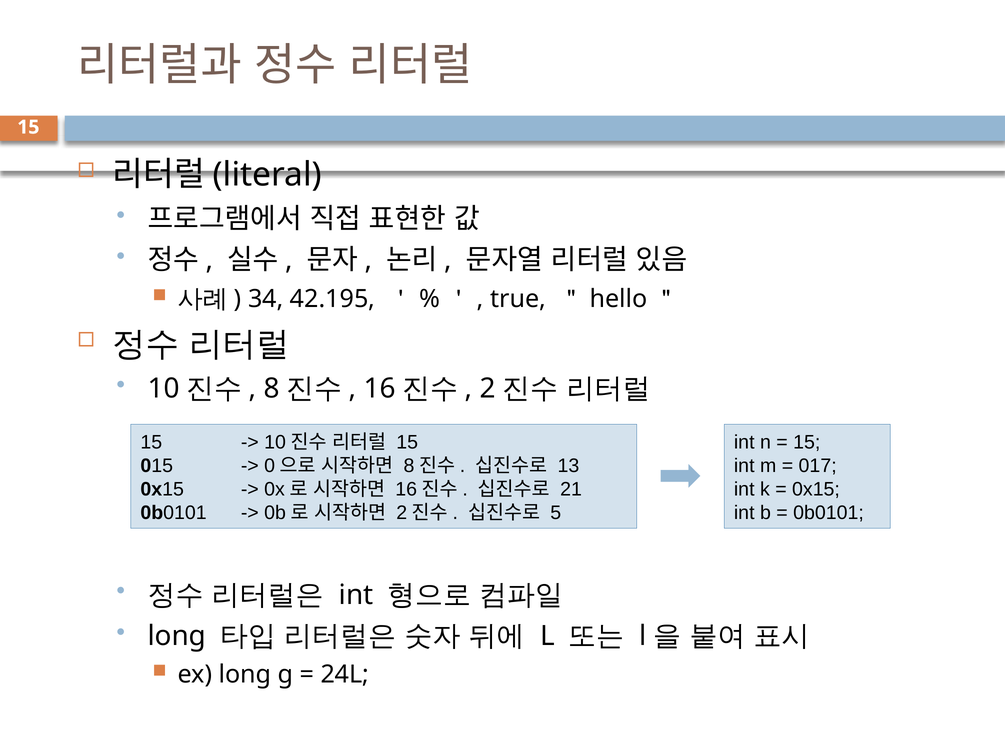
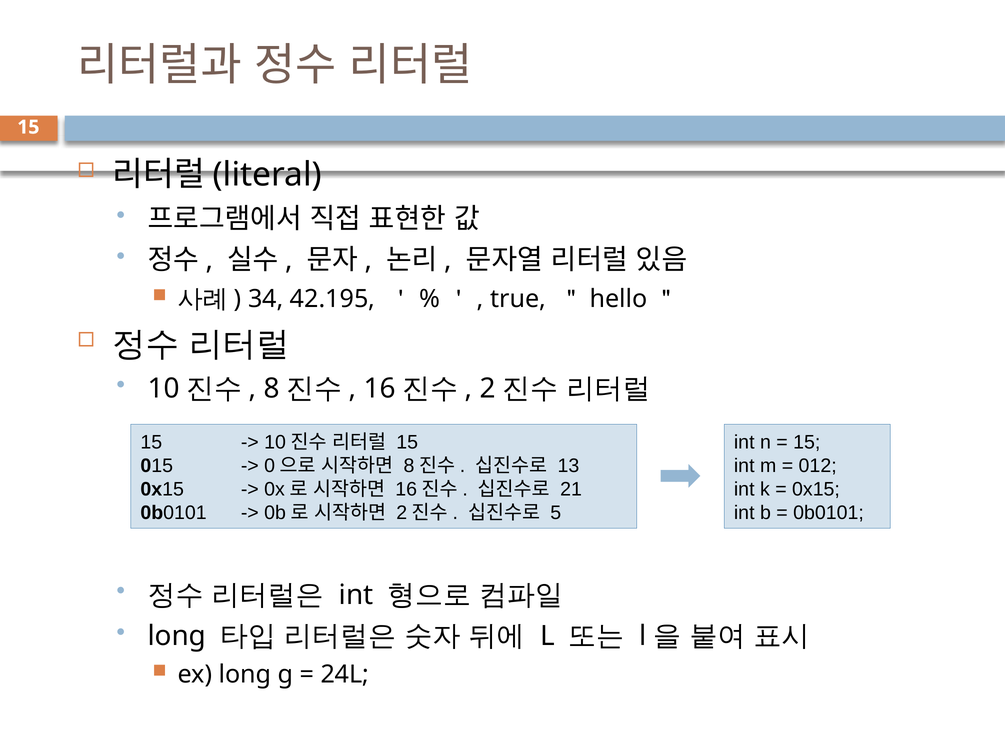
017: 017 -> 012
